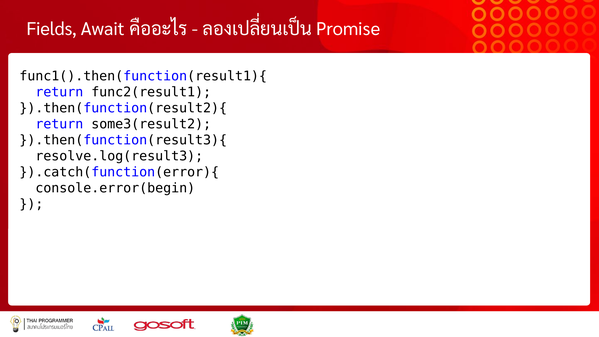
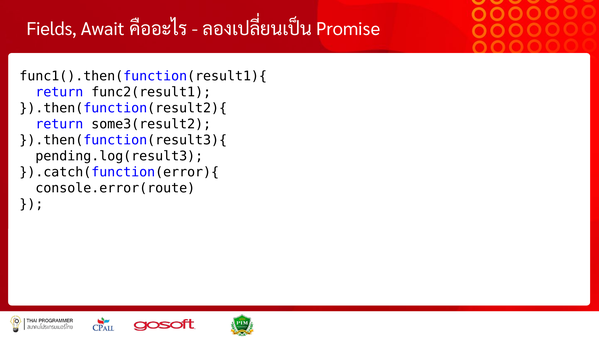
resolve.log(result3: resolve.log(result3 -> pending.log(result3
console.error(begin: console.error(begin -> console.error(route
